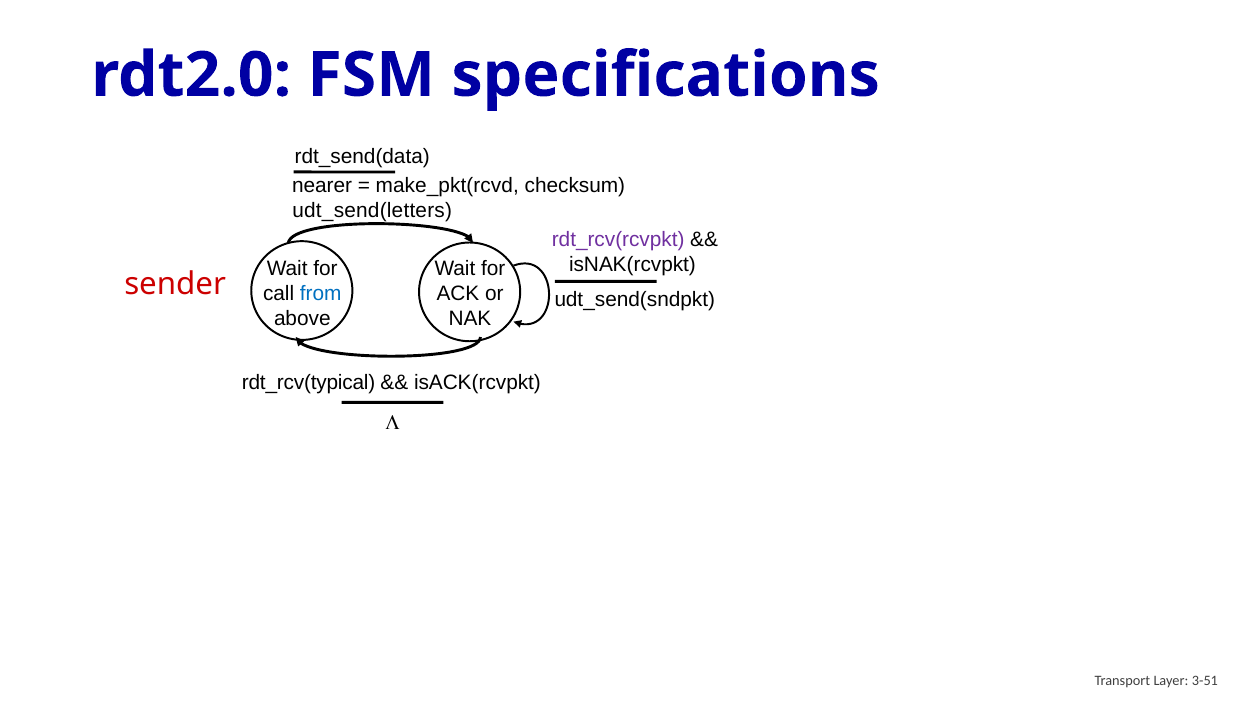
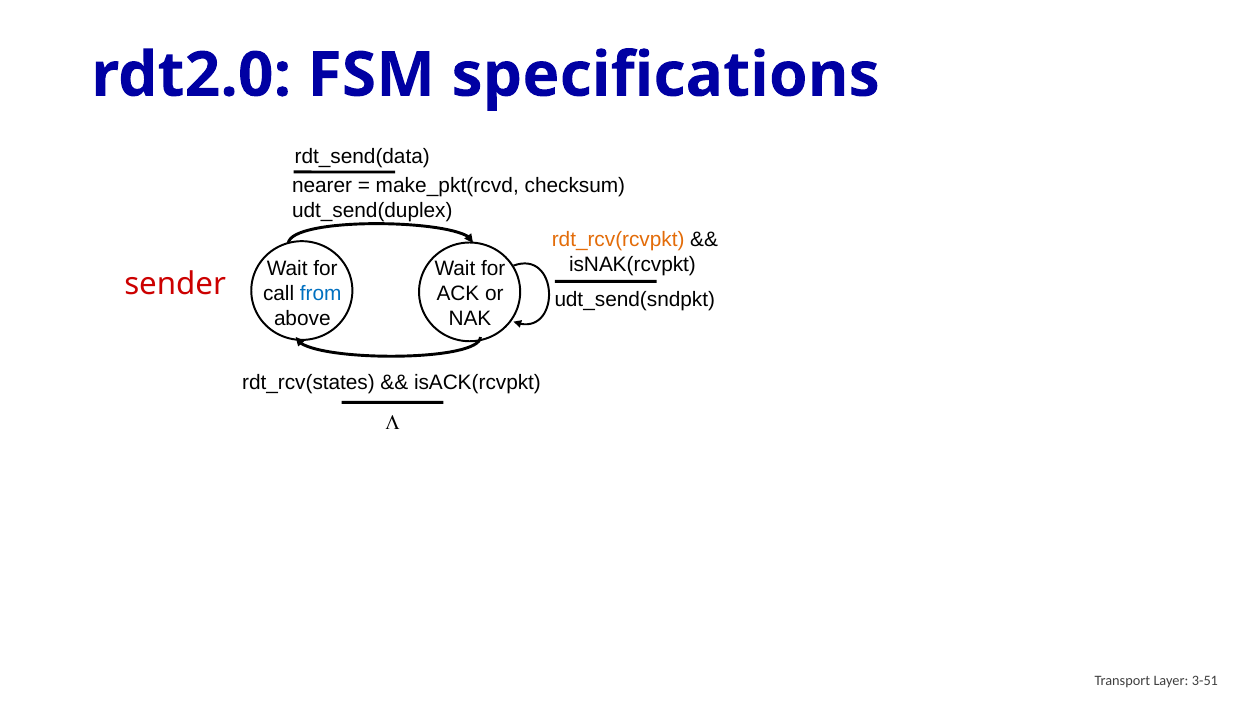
udt_send(letters: udt_send(letters -> udt_send(duplex
rdt_rcv(rcvpkt at (618, 240) colour: purple -> orange
rdt_rcv(typical: rdt_rcv(typical -> rdt_rcv(states
